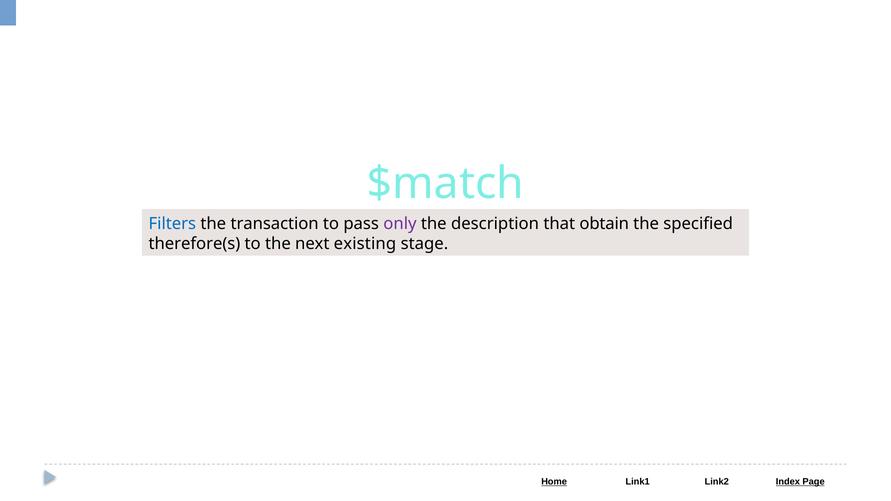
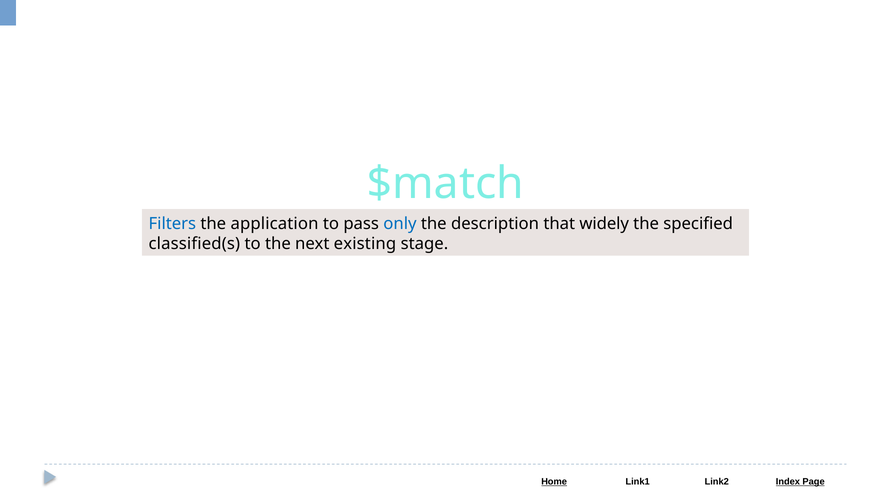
transaction: transaction -> application
only colour: purple -> blue
obtain: obtain -> widely
therefore(s: therefore(s -> classified(s
